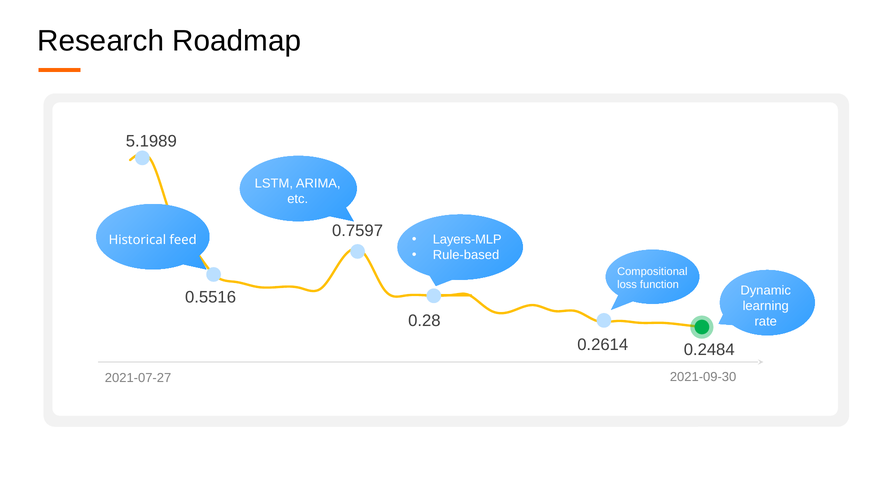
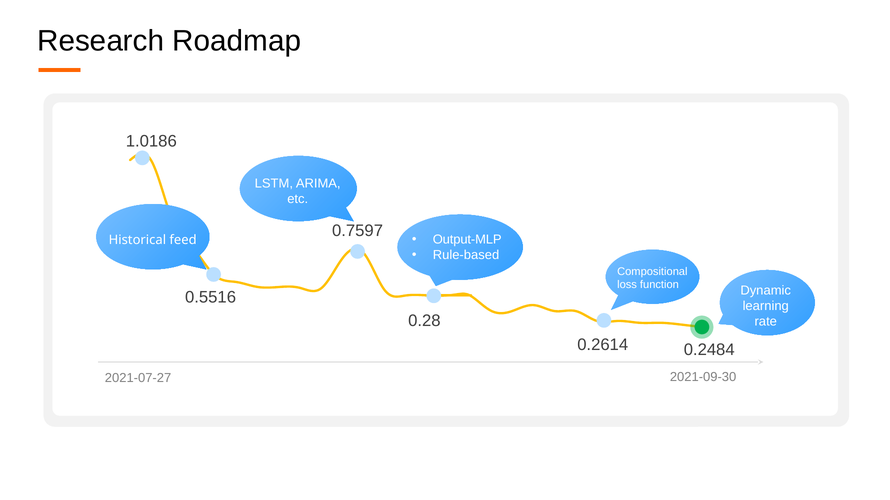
5.1989: 5.1989 -> 1.0186
Layers-MLP: Layers-MLP -> Output-MLP
